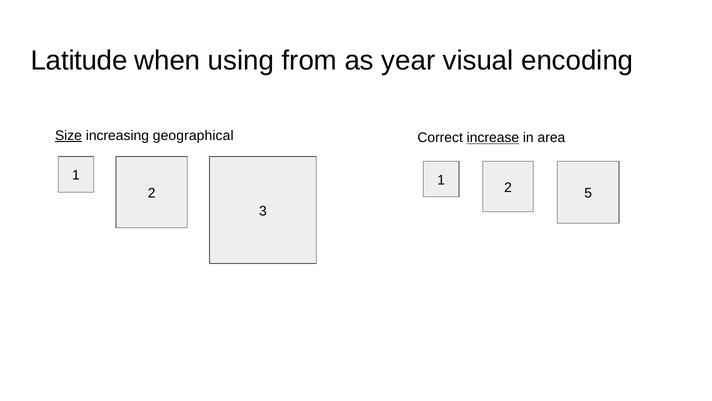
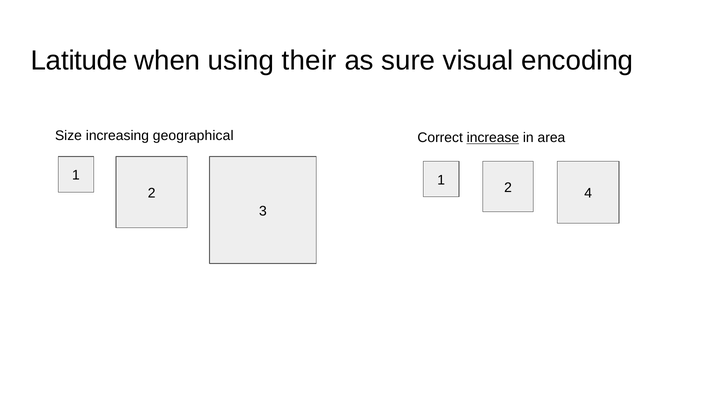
from: from -> their
year: year -> sure
Size underline: present -> none
5: 5 -> 4
